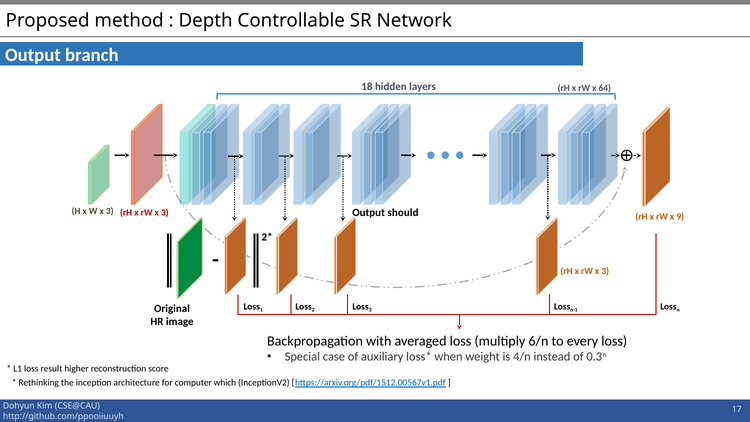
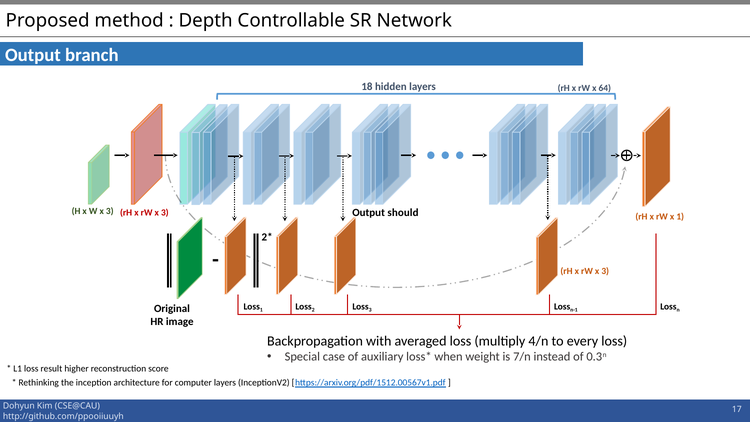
x 9: 9 -> 1
6/n: 6/n -> 4/n
4/n: 4/n -> 7/n
computer which: which -> layers
